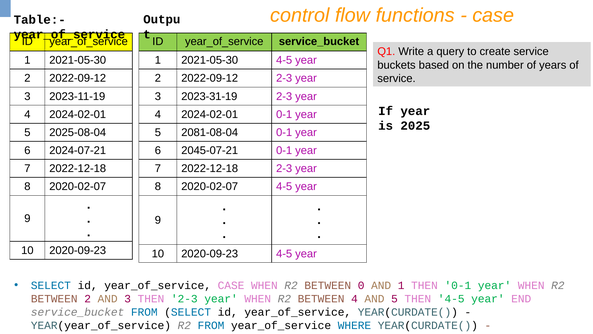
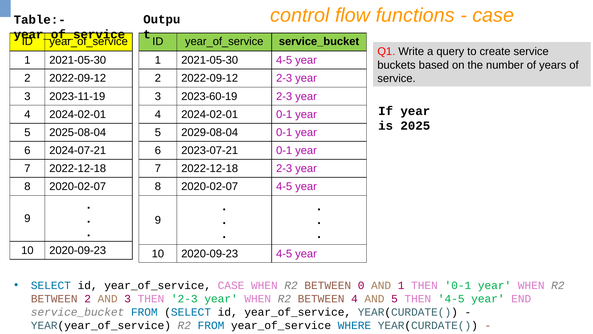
2023-31-19: 2023-31-19 -> 2023-60-19
2081-08-04: 2081-08-04 -> 2029-08-04
2045-07-21: 2045-07-21 -> 2023-07-21
